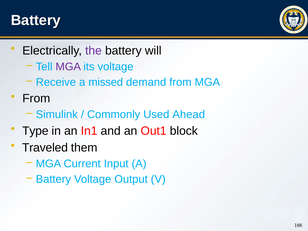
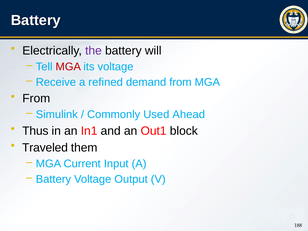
MGA at (68, 67) colour: purple -> red
missed: missed -> refined
Type: Type -> Thus
